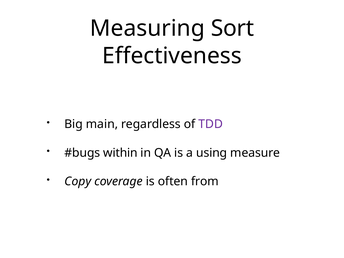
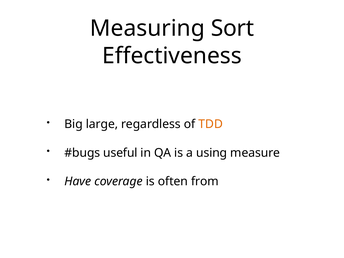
main: main -> large
TDD colour: purple -> orange
within: within -> useful
Copy: Copy -> Have
